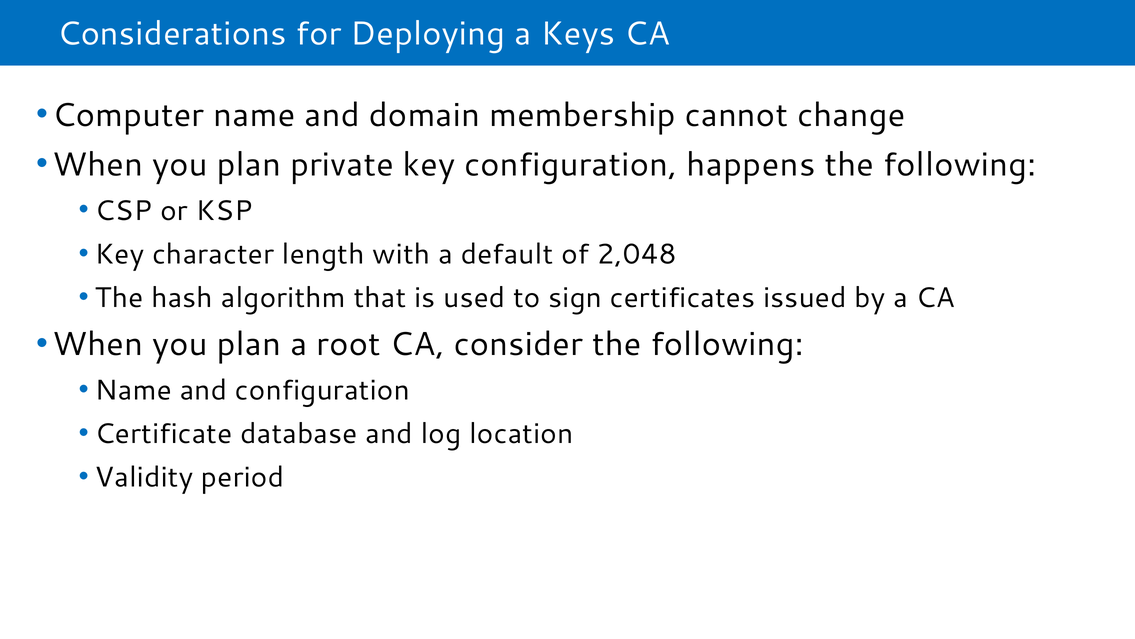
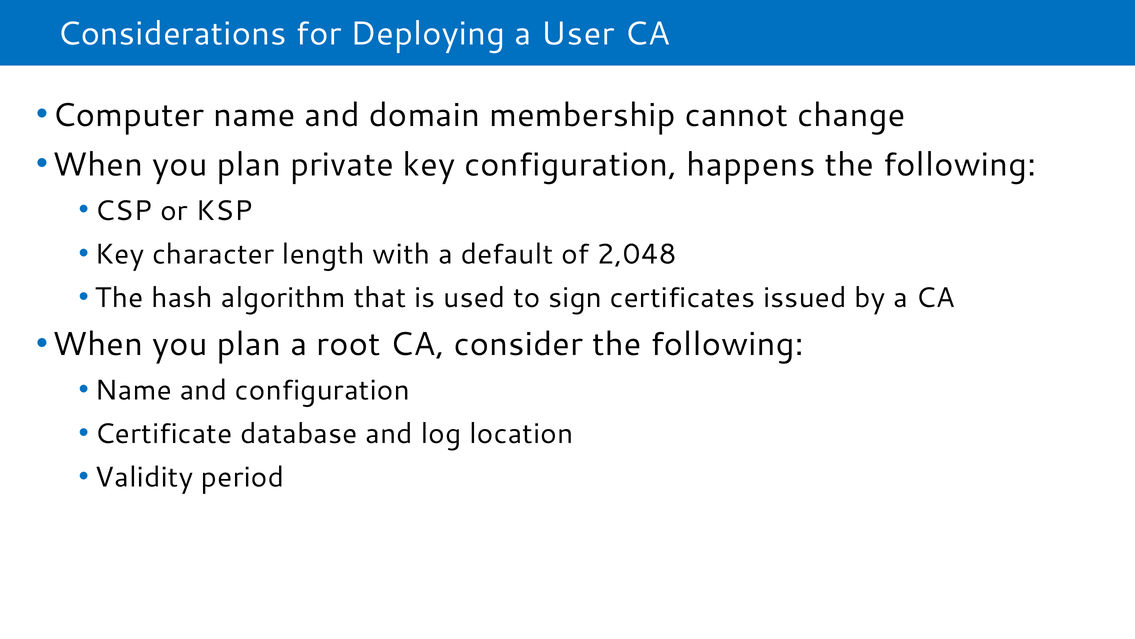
Keys: Keys -> User
